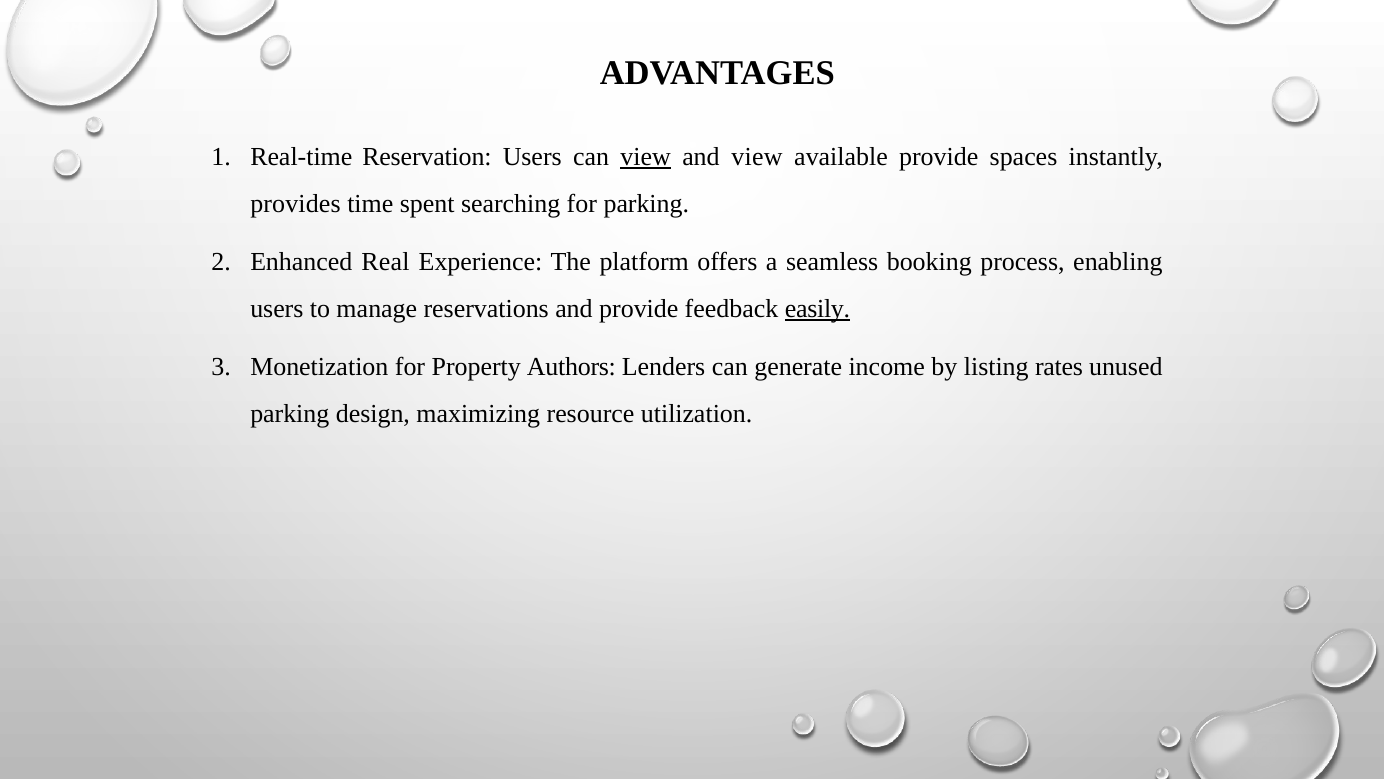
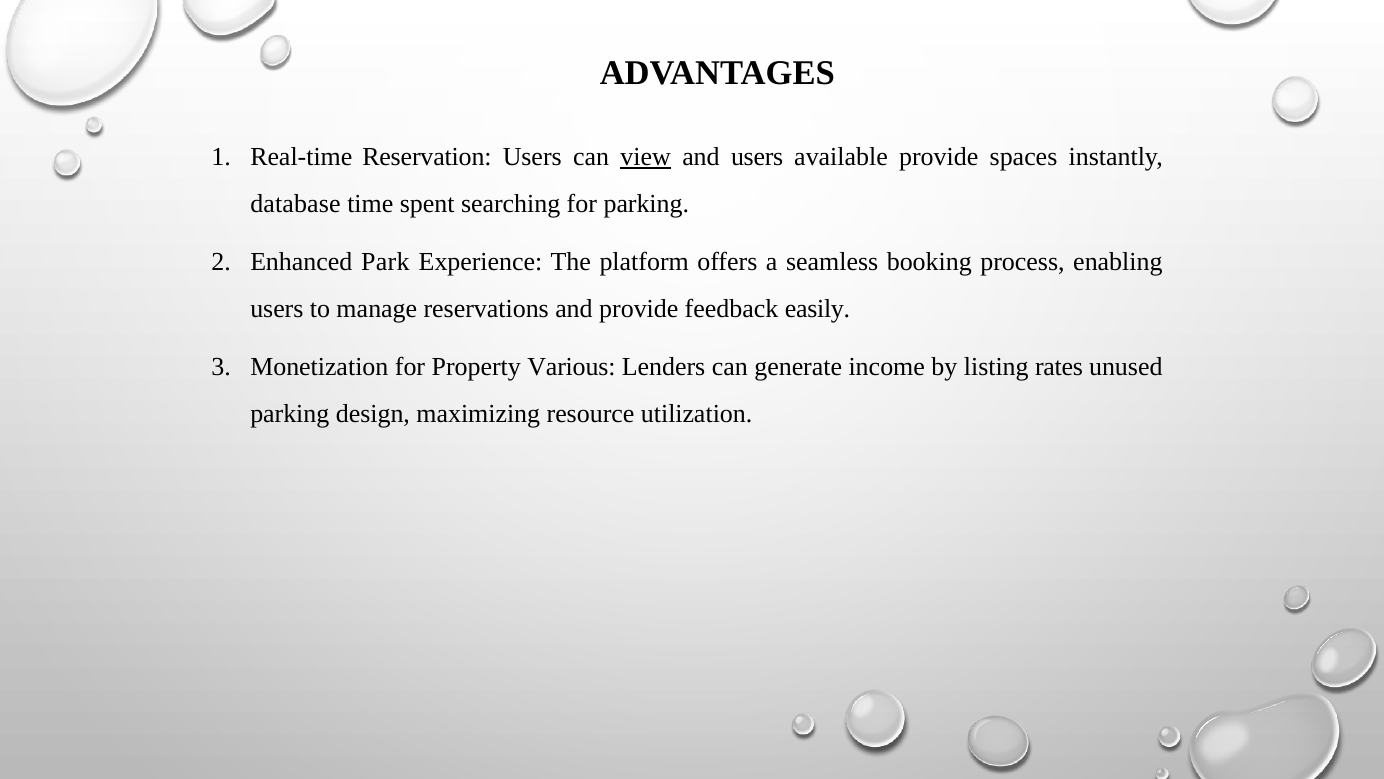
and view: view -> users
provides: provides -> database
Real: Real -> Park
easily underline: present -> none
Authors: Authors -> Various
